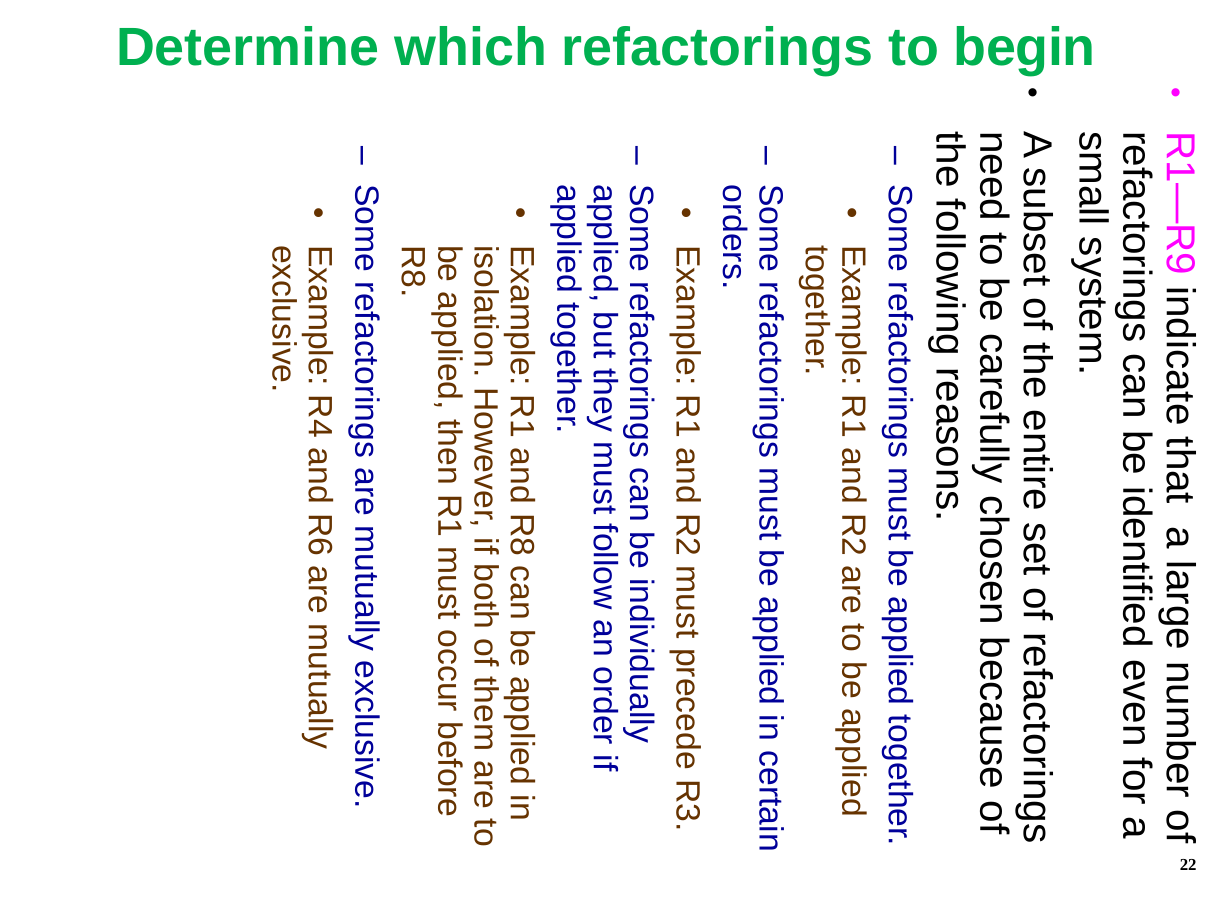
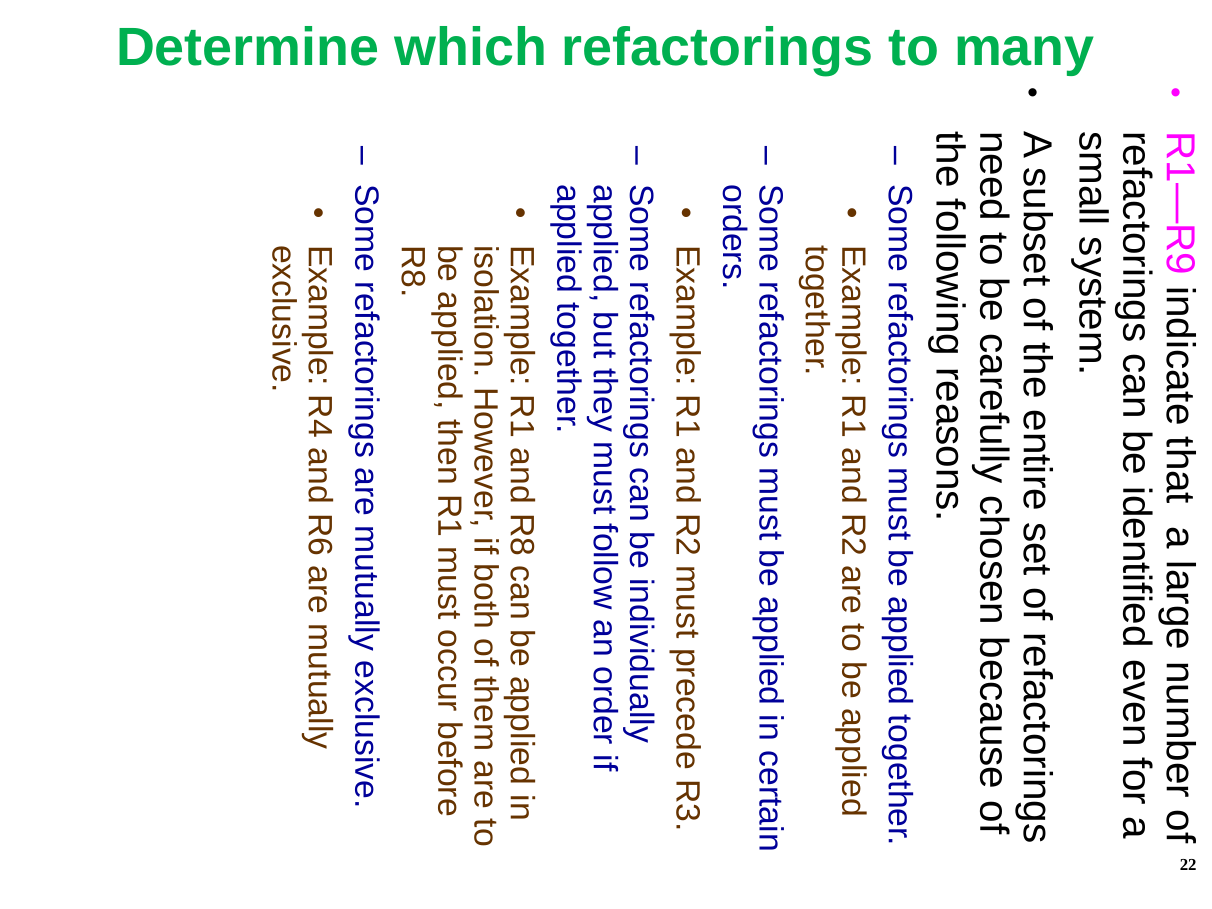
begin: begin -> many
